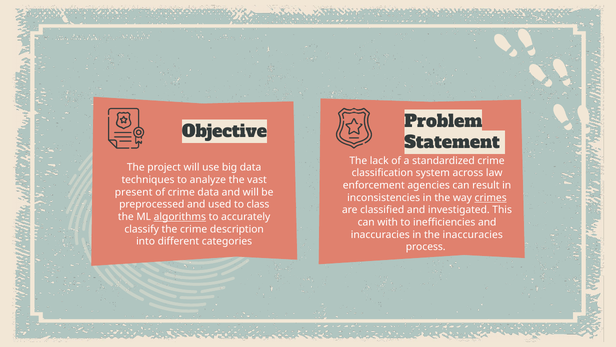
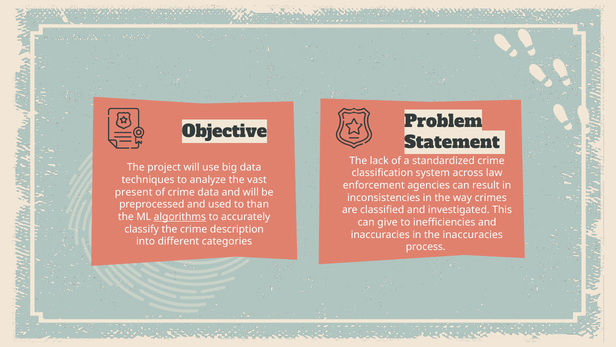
crimes underline: present -> none
class: class -> than
with: with -> give
